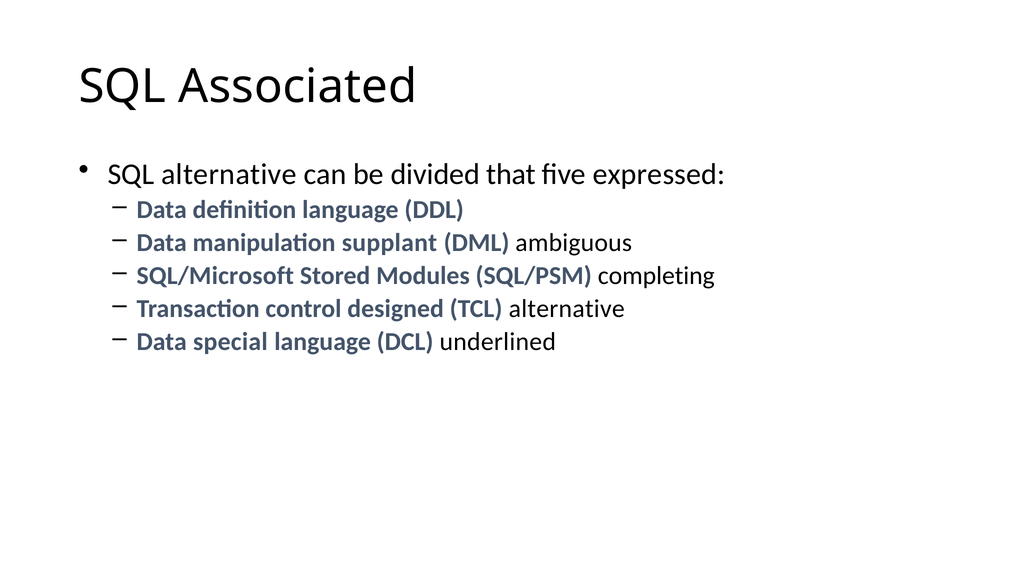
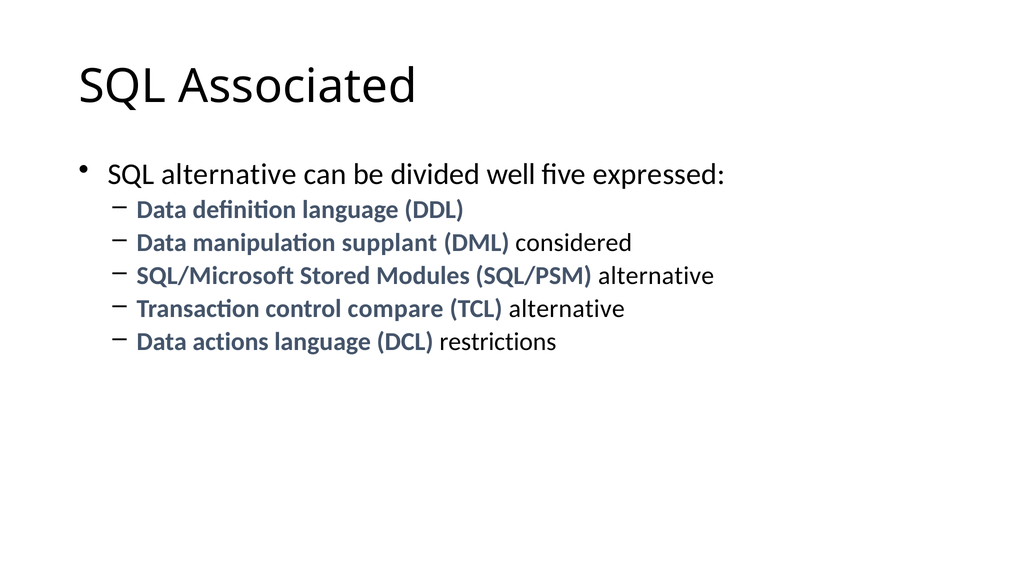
that: that -> well
ambiguous: ambiguous -> considered
SQL/PSM completing: completing -> alternative
designed: designed -> compare
special: special -> actions
underlined: underlined -> restrictions
